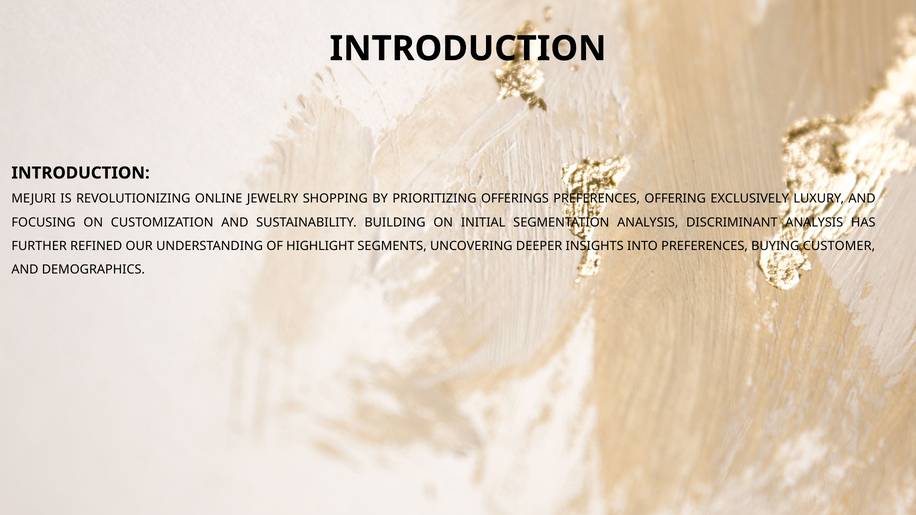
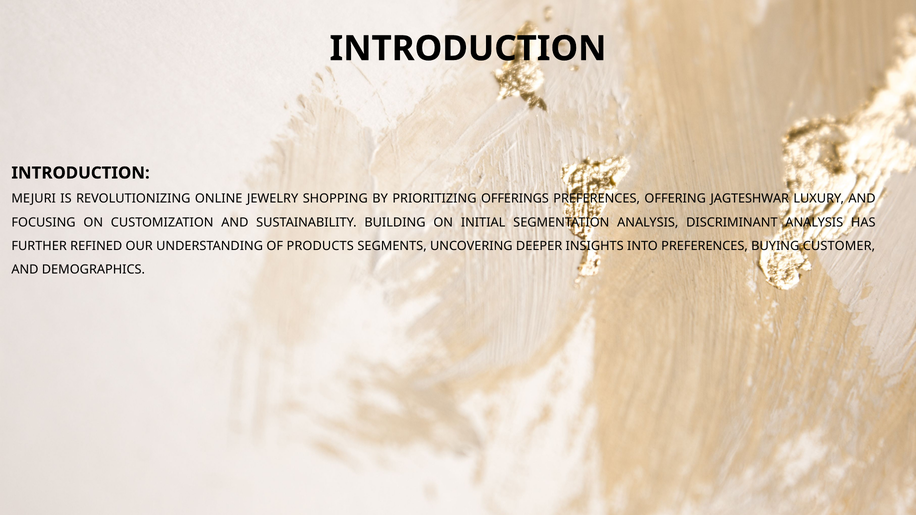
EXCLUSIVELY: EXCLUSIVELY -> JAGTESHWAR
HIGHLIGHT: HIGHLIGHT -> PRODUCTS
